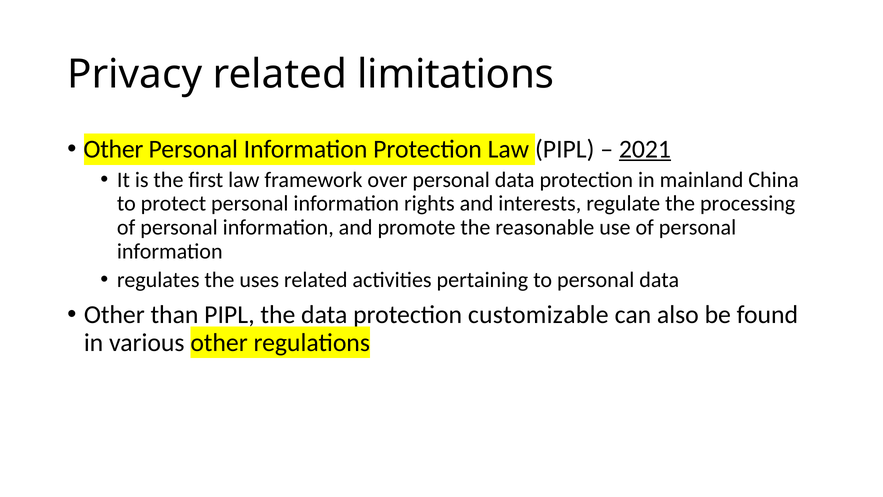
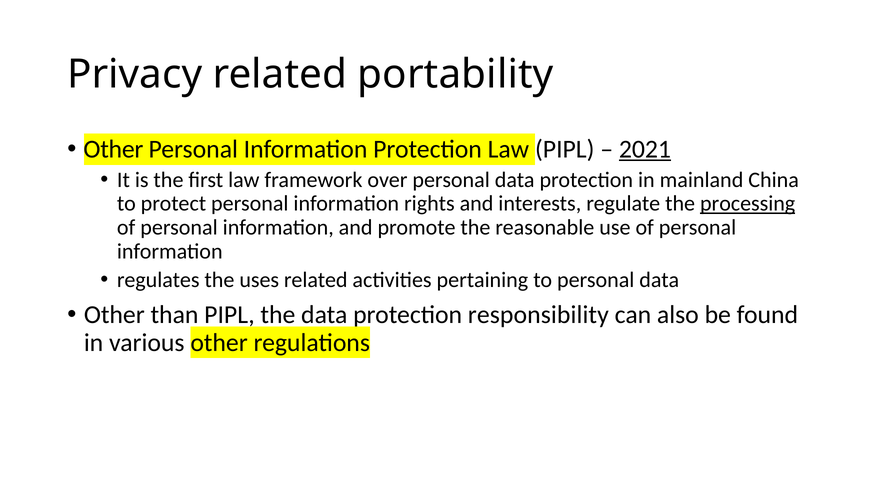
limitations: limitations -> portability
processing underline: none -> present
customizable: customizable -> responsibility
